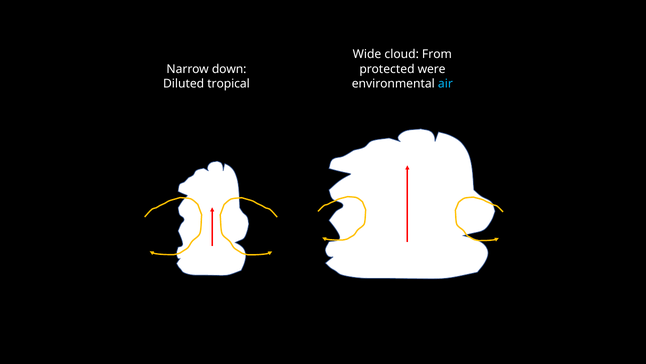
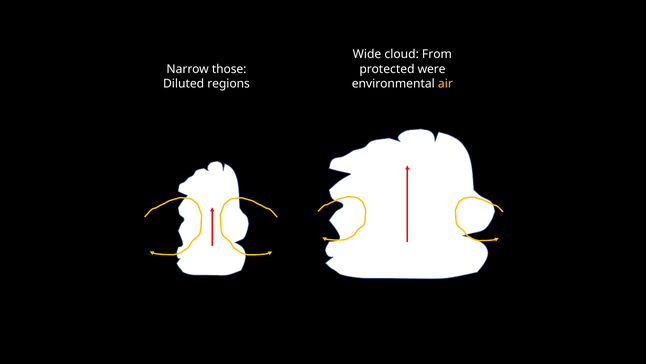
down: down -> those
air colour: light blue -> yellow
tropical: tropical -> regions
